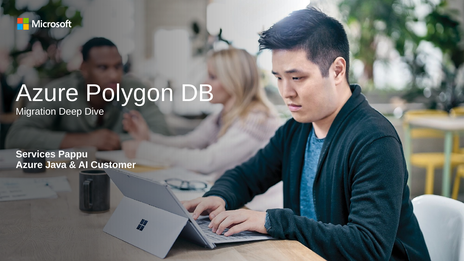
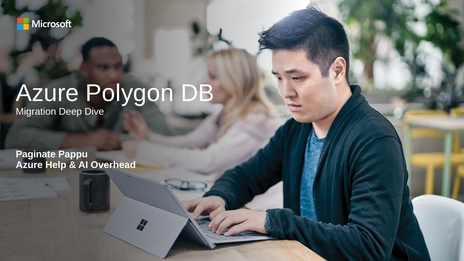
Services: Services -> Paginate
Java: Java -> Help
Customer: Customer -> Overhead
